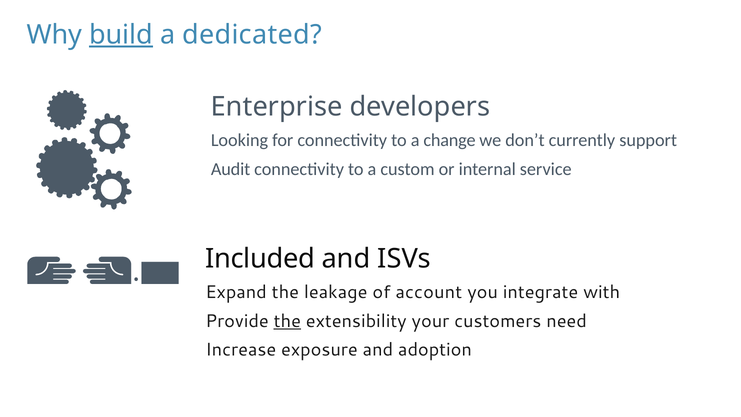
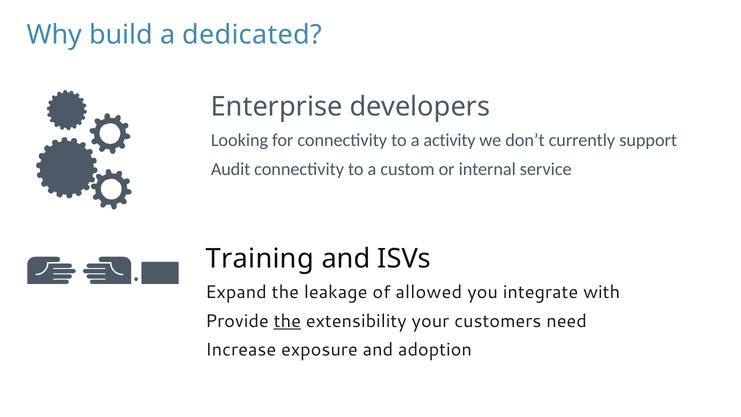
build underline: present -> none
change: change -> activity
Included: Included -> Training
account: account -> allowed
